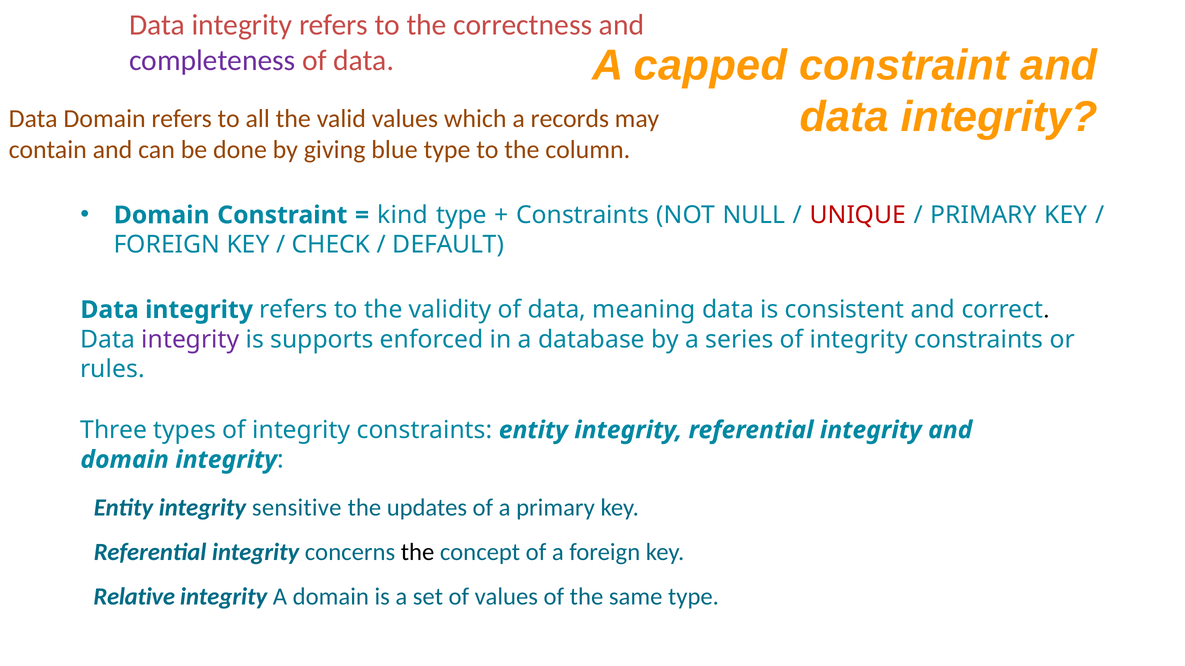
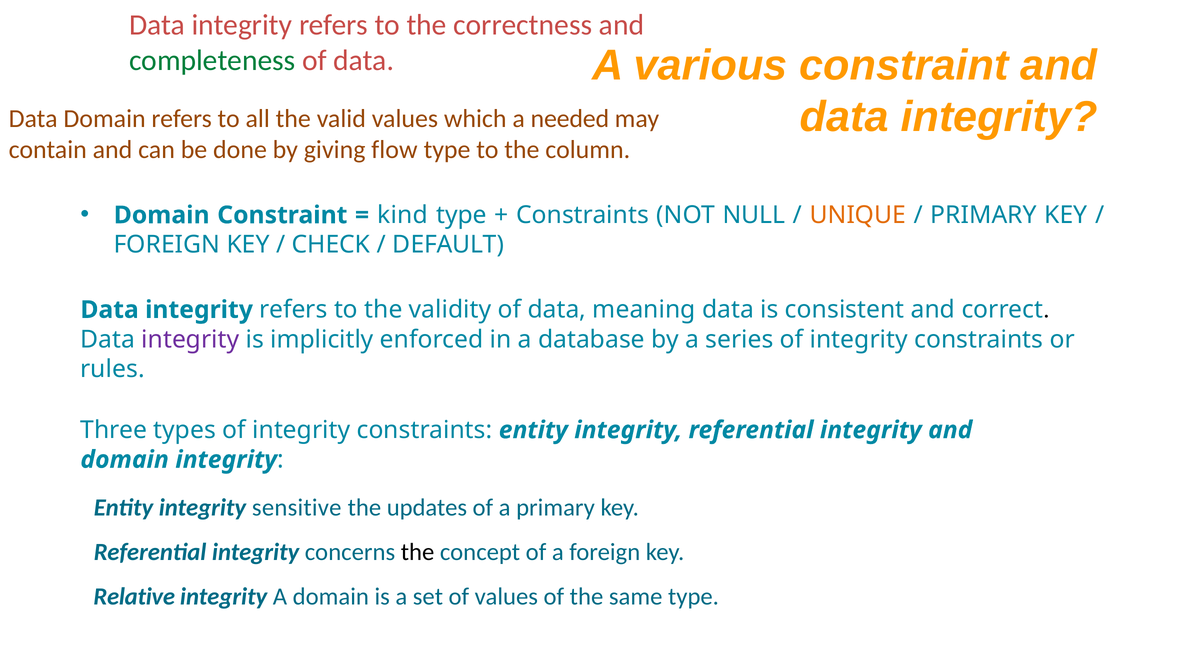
capped: capped -> various
completeness colour: purple -> green
records: records -> needed
blue: blue -> flow
UNIQUE colour: red -> orange
supports: supports -> implicitly
